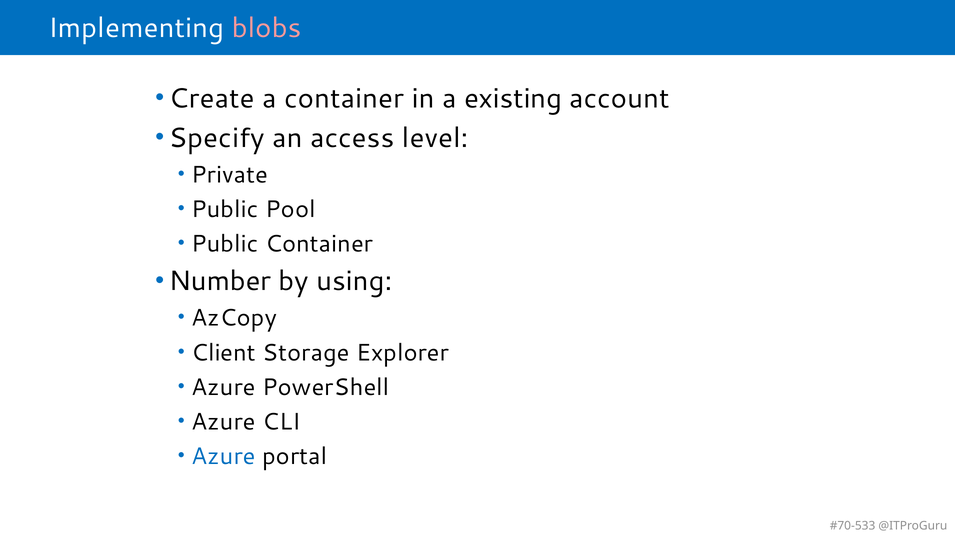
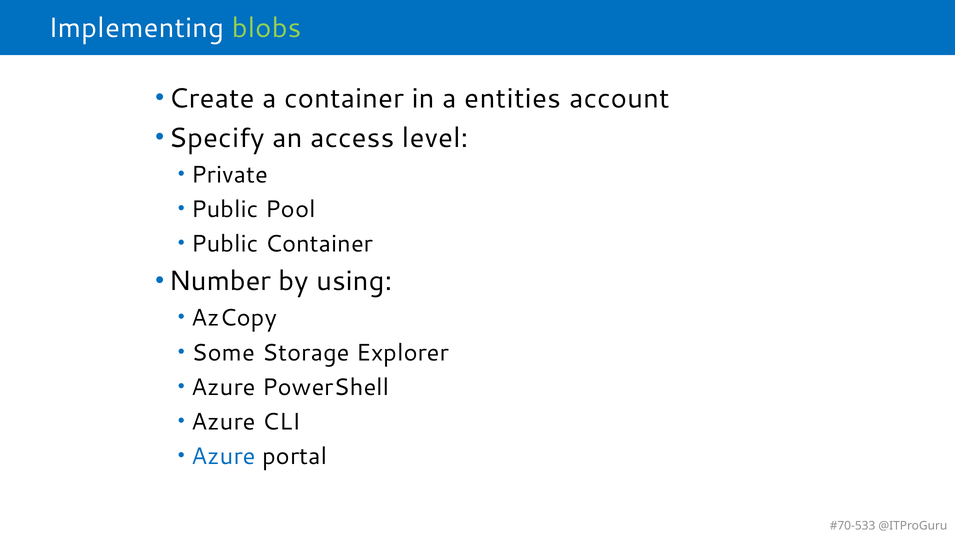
blobs colour: pink -> light green
existing: existing -> entities
Client: Client -> Some
